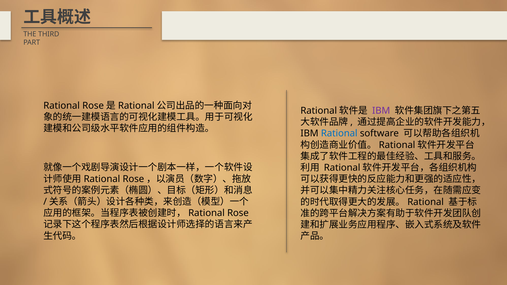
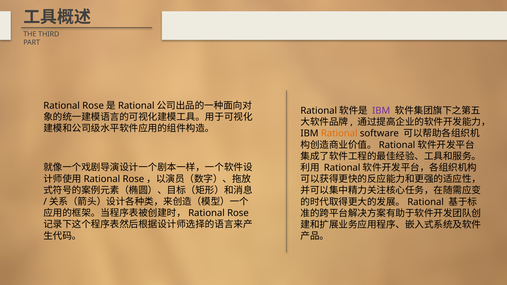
Rational at (339, 134) colour: blue -> orange
